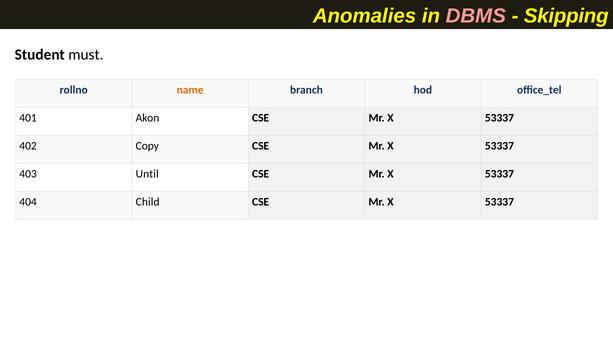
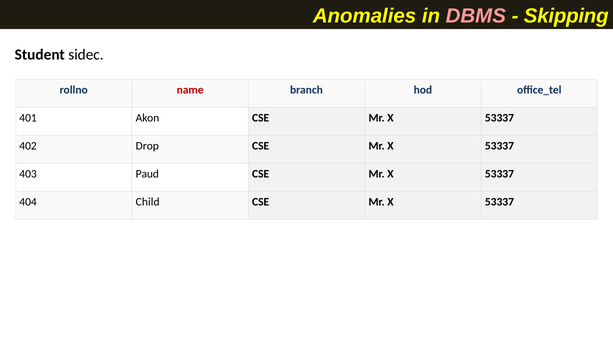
must: must -> sidec
name colour: orange -> red
Copy: Copy -> Drop
Until: Until -> Paud
